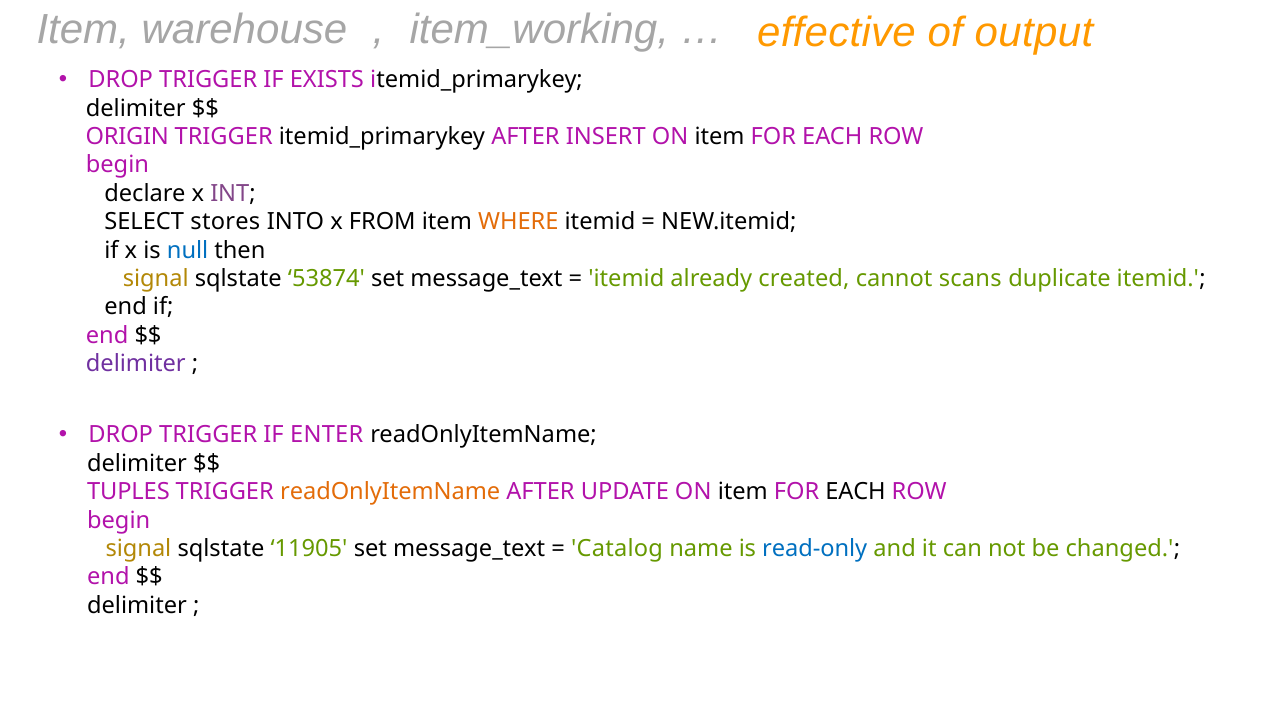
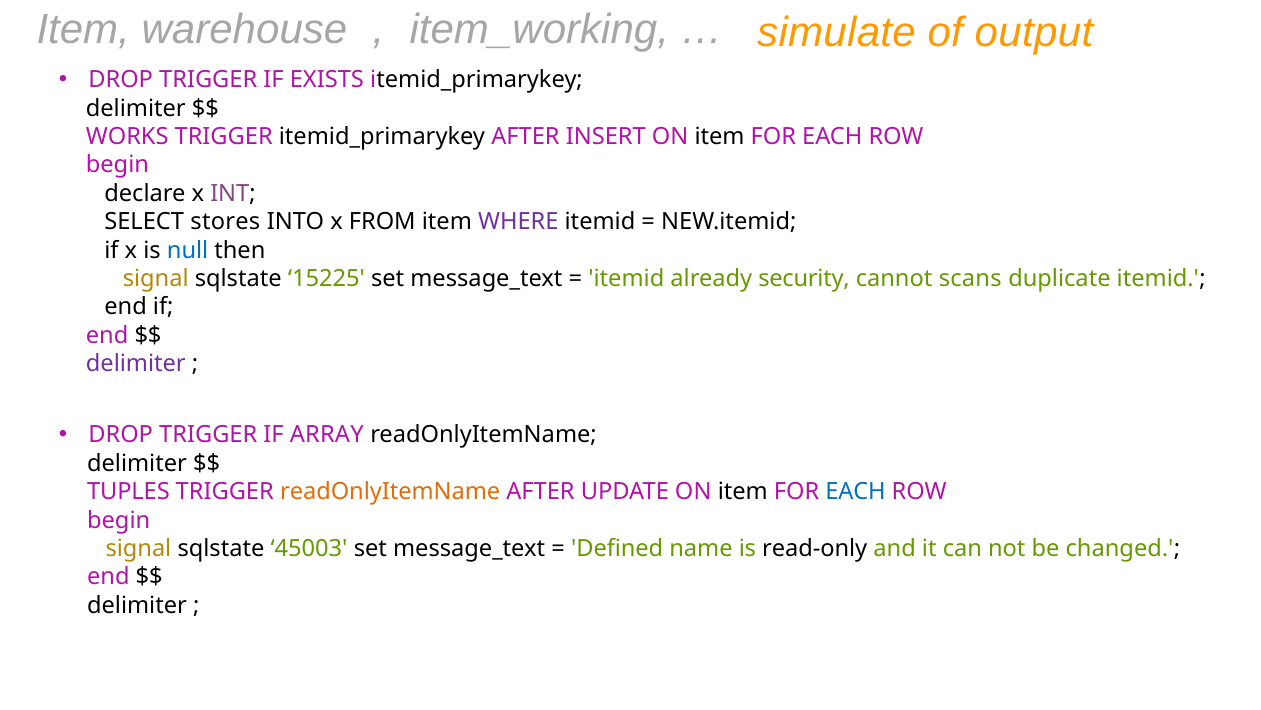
effective: effective -> simulate
ORIGIN: ORIGIN -> WORKS
WHERE colour: orange -> purple
53874: 53874 -> 15225
created: created -> security
ENTER: ENTER -> ARRAY
EACH at (856, 491) colour: black -> blue
11905: 11905 -> 45003
Catalog: Catalog -> Defined
read-only colour: blue -> black
